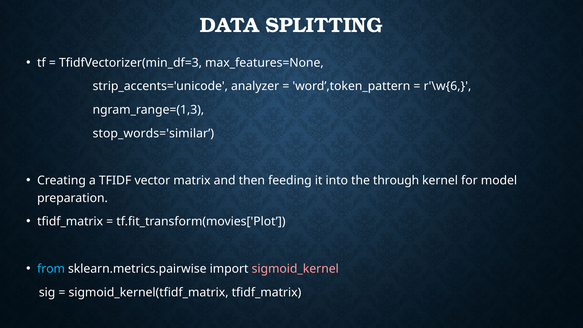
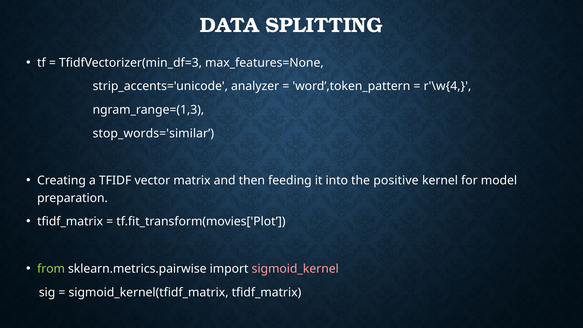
r'\w{6: r'\w{6 -> r'\w{4
through: through -> positive
from colour: light blue -> light green
